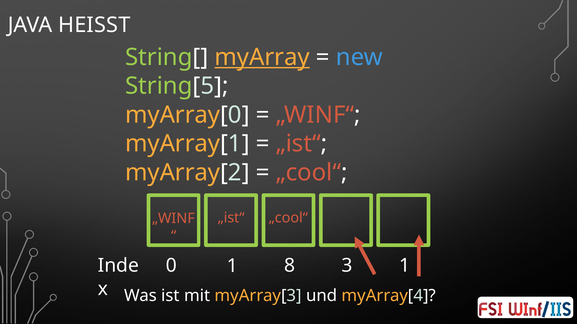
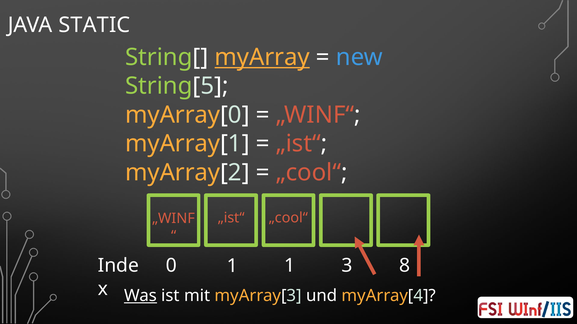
HEISST: HEISST -> STATIC
1 8: 8 -> 1
3 1: 1 -> 8
Was underline: none -> present
